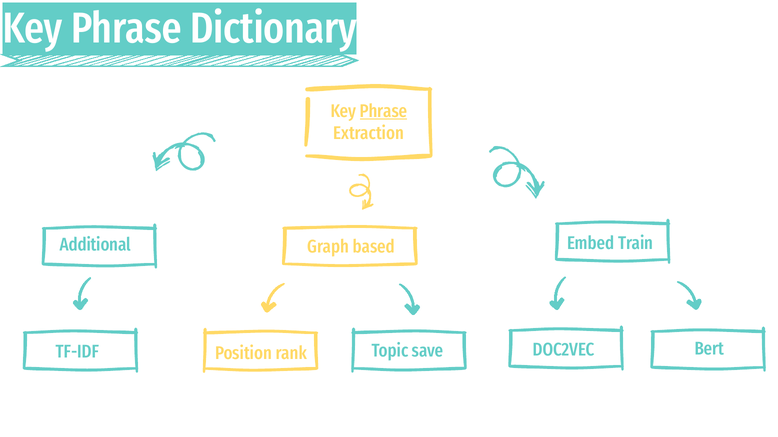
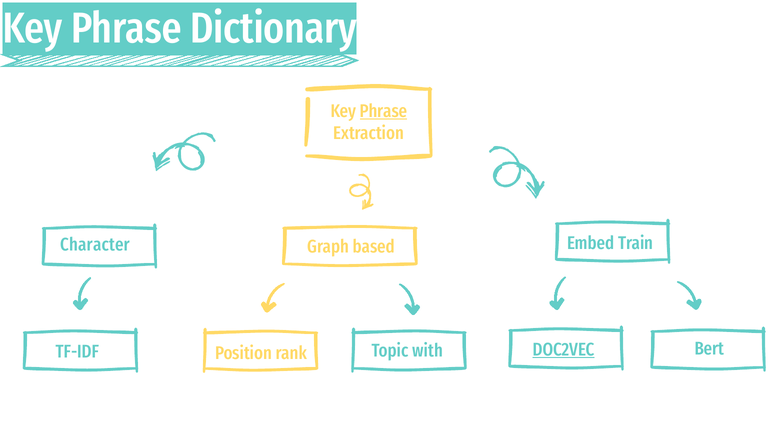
Additional: Additional -> Character
save: save -> with
DOC2VEC underline: none -> present
